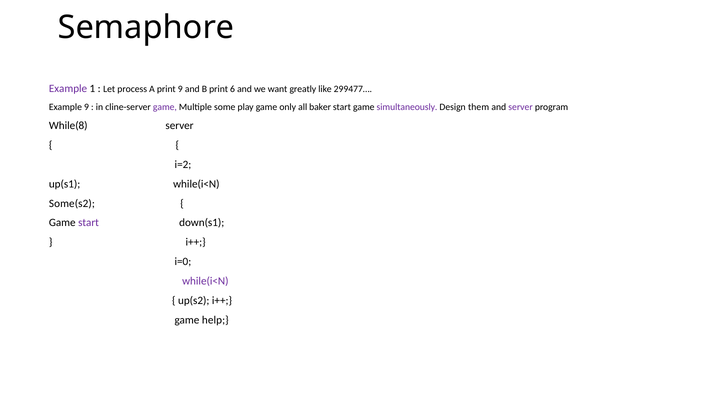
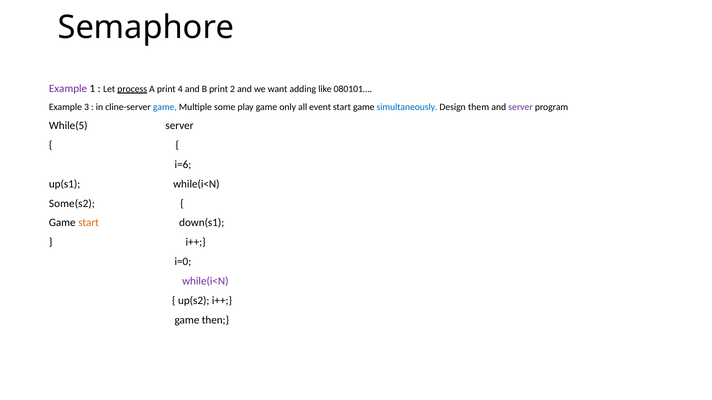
process underline: none -> present
print 9: 9 -> 4
6: 6 -> 2
greatly: greatly -> adding
299477…: 299477… -> 080101…
Example 9: 9 -> 3
game at (165, 107) colour: purple -> blue
baker: baker -> event
simultaneously colour: purple -> blue
While(8: While(8 -> While(5
i=2: i=2 -> i=6
start at (89, 223) colour: purple -> orange
help: help -> then
